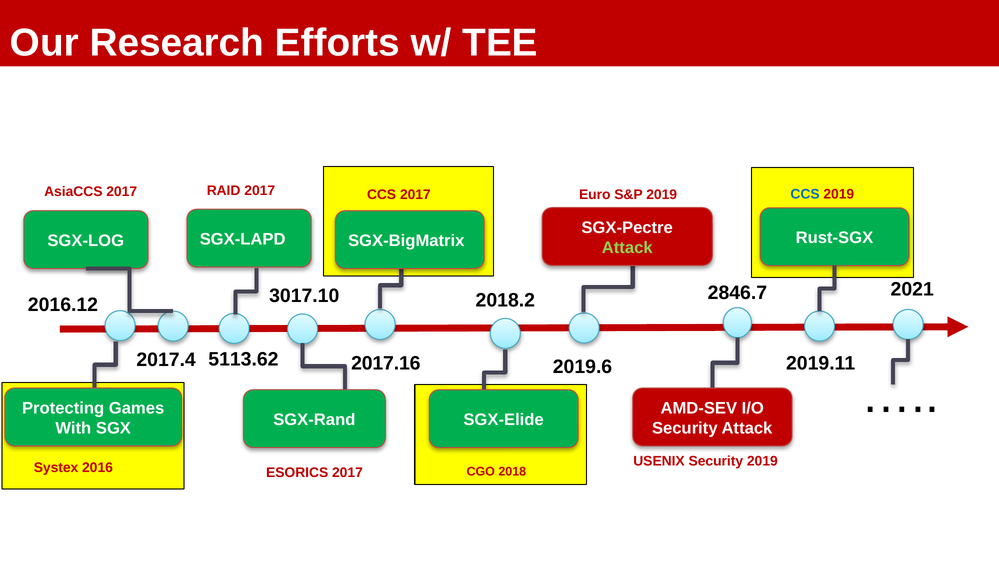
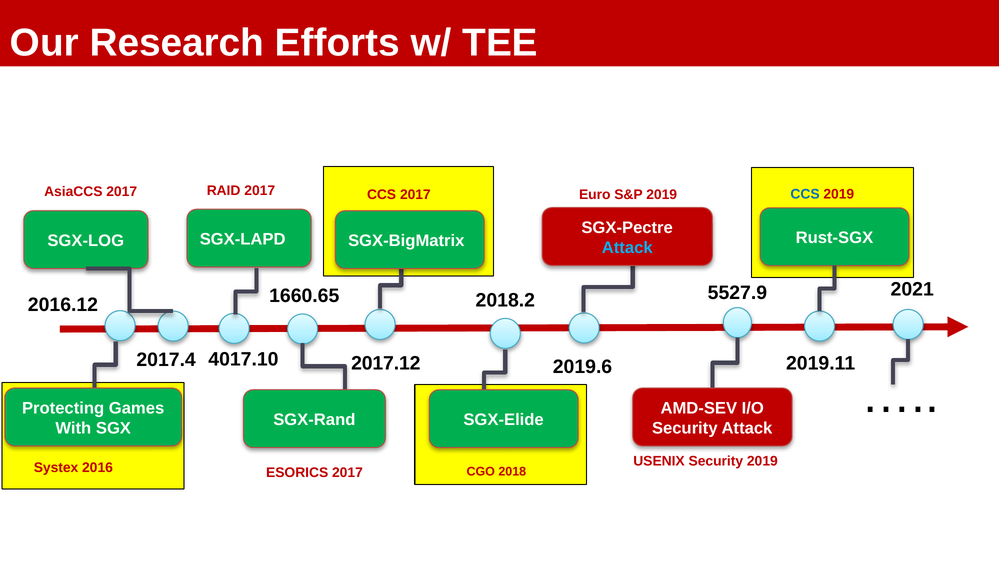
Attack at (627, 248) colour: light green -> light blue
2846.7: 2846.7 -> 5527.9
3017.10: 3017.10 -> 1660.65
5113.62: 5113.62 -> 4017.10
2017.16: 2017.16 -> 2017.12
